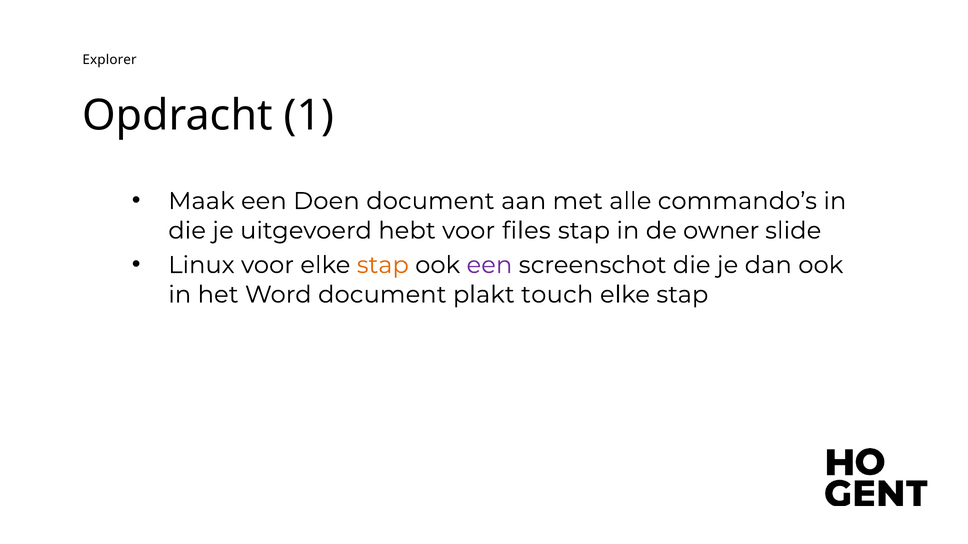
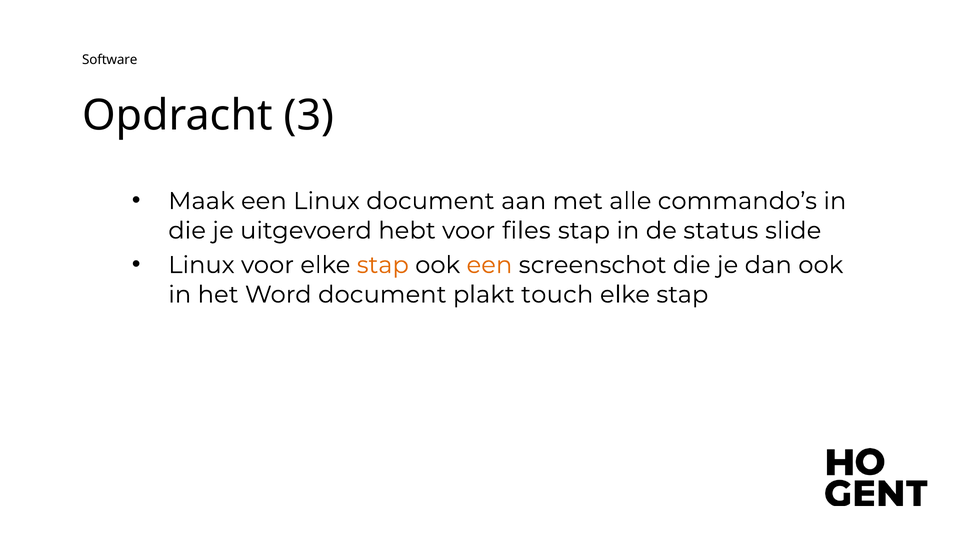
Explorer: Explorer -> Software
1: 1 -> 3
een Doen: Doen -> Linux
owner: owner -> status
een at (489, 265) colour: purple -> orange
